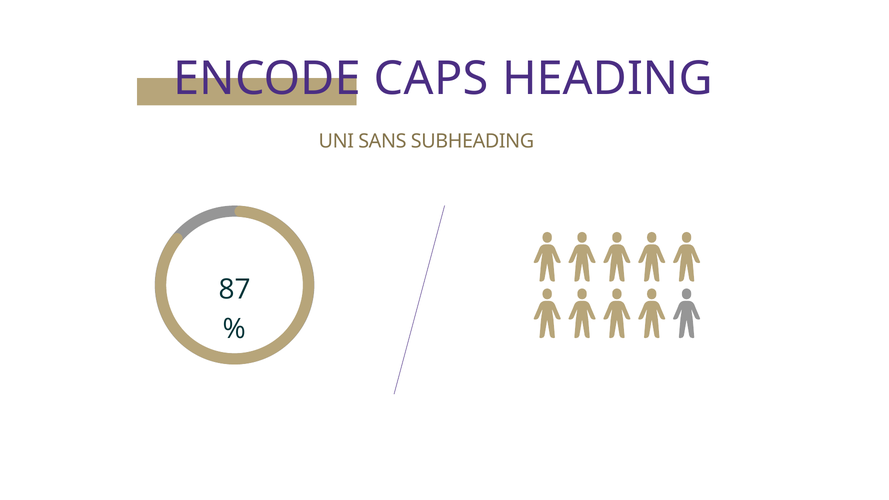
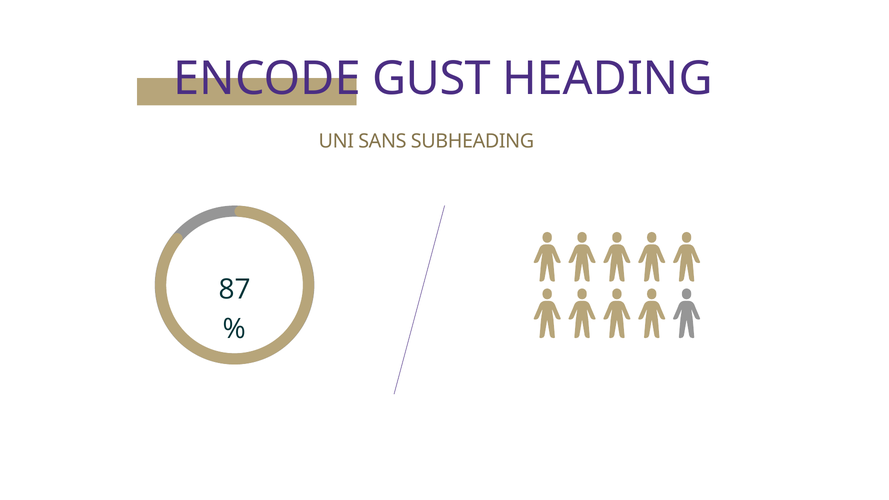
CAPS: CAPS -> GUST
